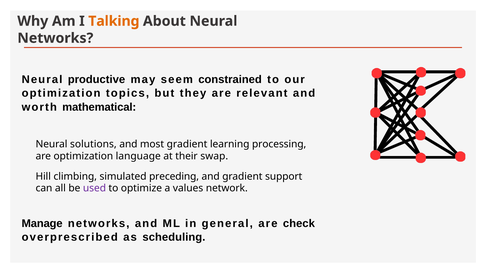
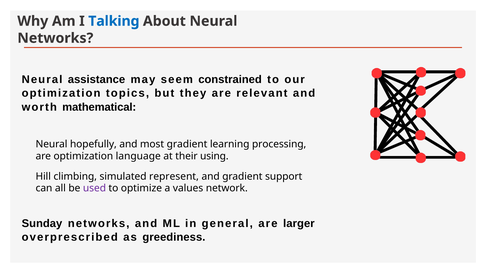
Talking colour: orange -> blue
productive: productive -> assistance
solutions: solutions -> hopefully
swap: swap -> using
preceding: preceding -> represent
Manage: Manage -> Sunday
check: check -> larger
scheduling: scheduling -> greediness
